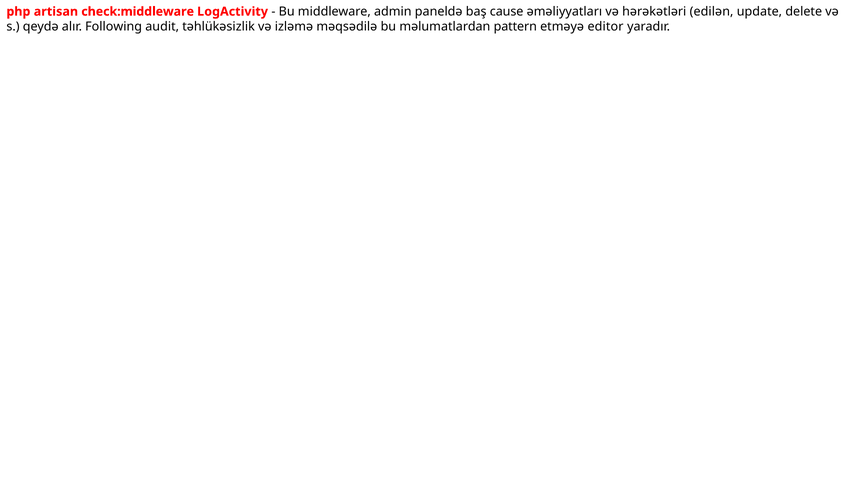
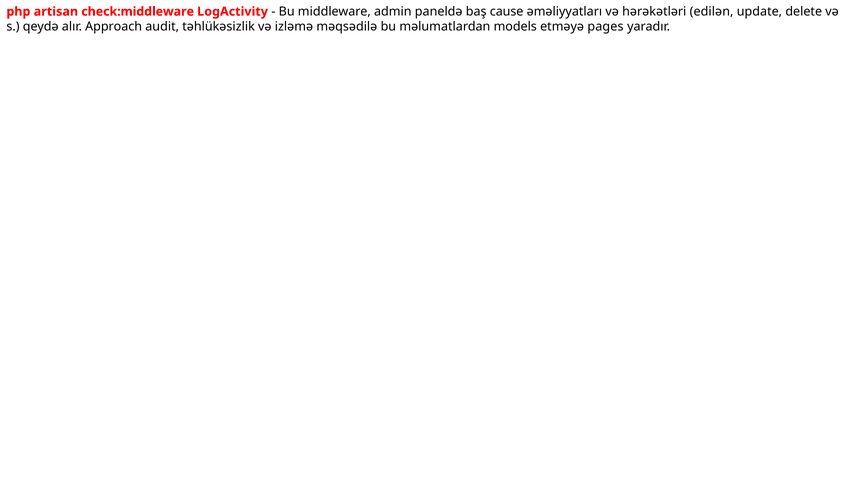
Following: Following -> Approach
pattern: pattern -> models
editor: editor -> pages
